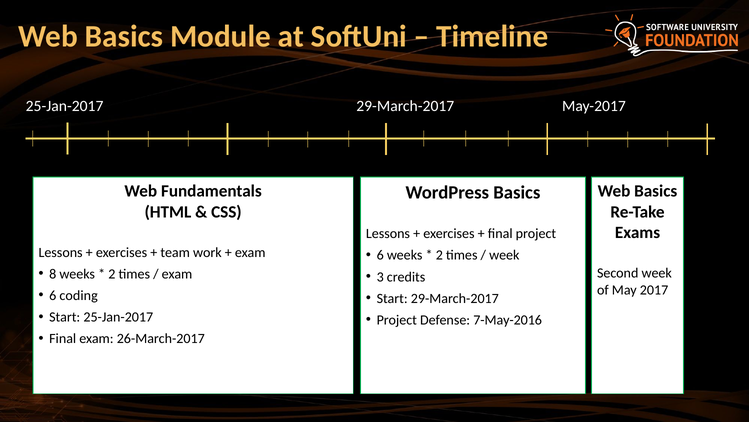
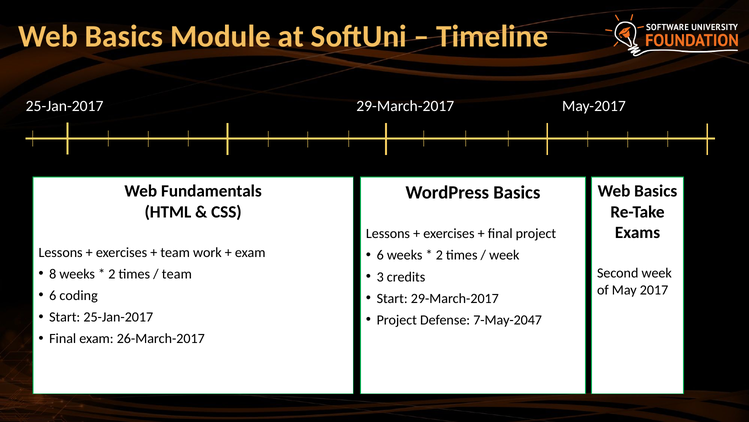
exam at (177, 274): exam -> team
7-May-2016: 7-May-2016 -> 7-May-2047
